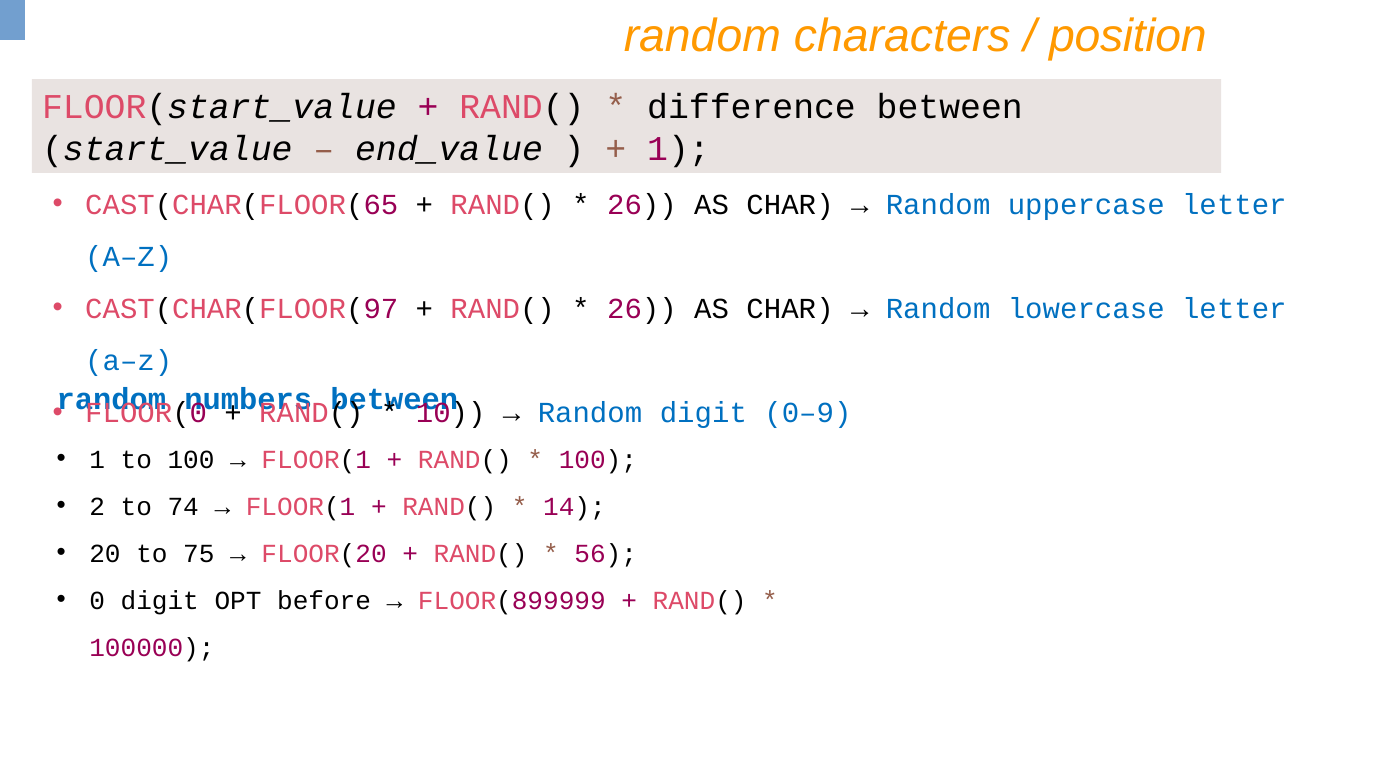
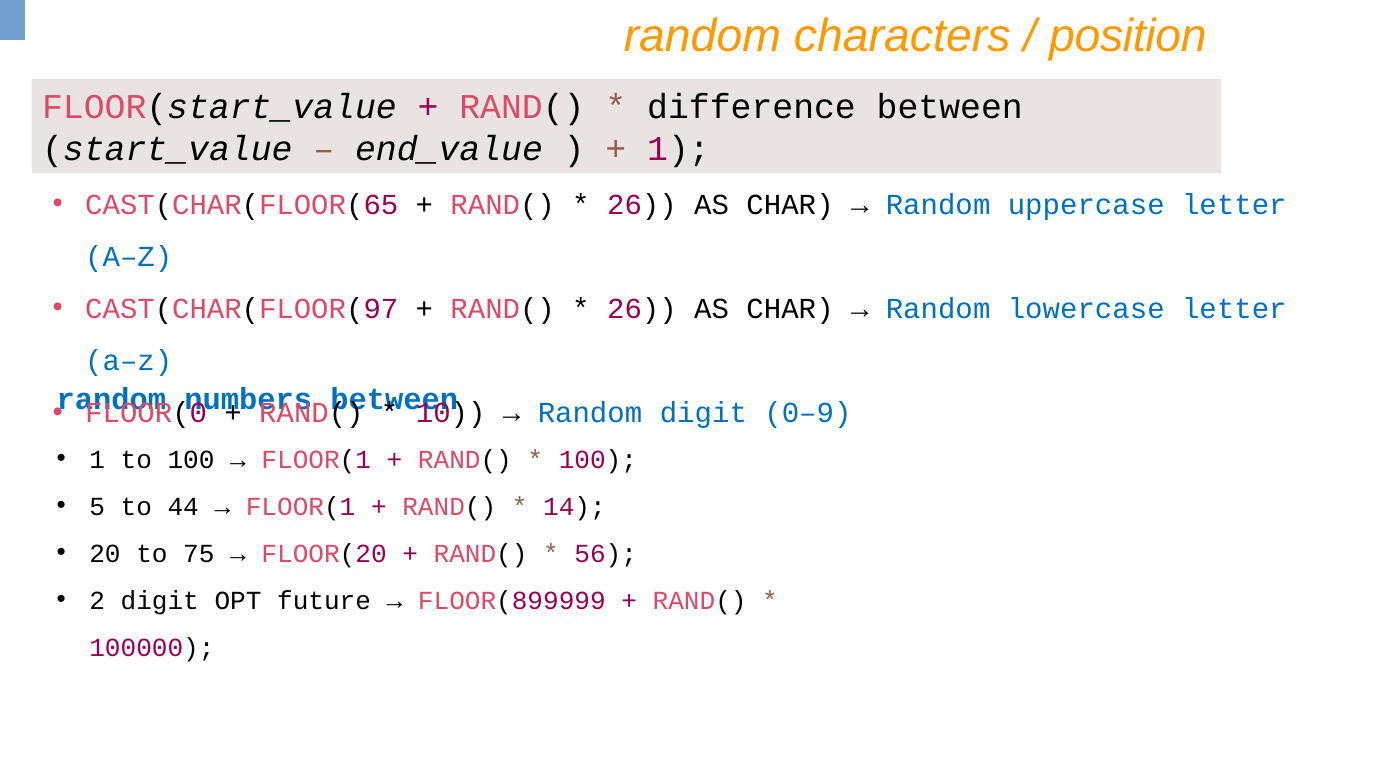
2: 2 -> 5
74: 74 -> 44
0: 0 -> 2
before: before -> future
